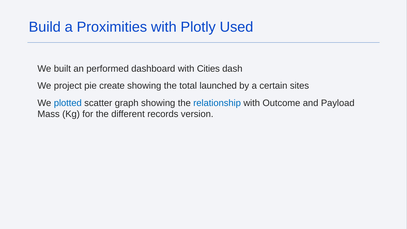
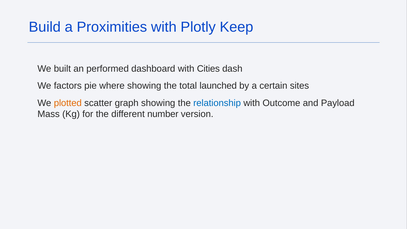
Used: Used -> Keep
project: project -> factors
create: create -> where
plotted colour: blue -> orange
records: records -> number
